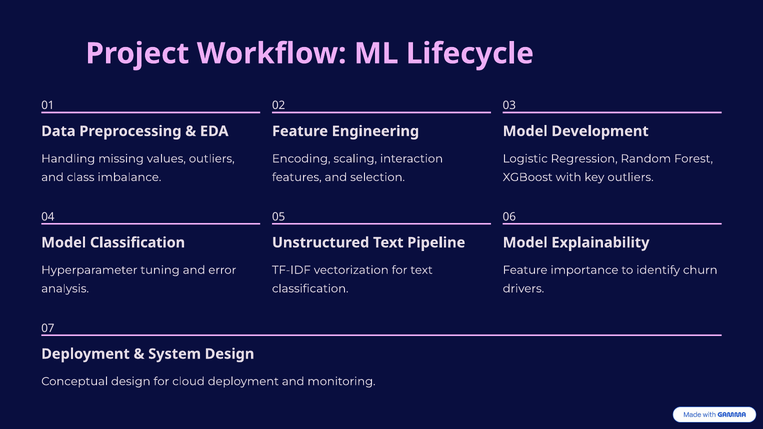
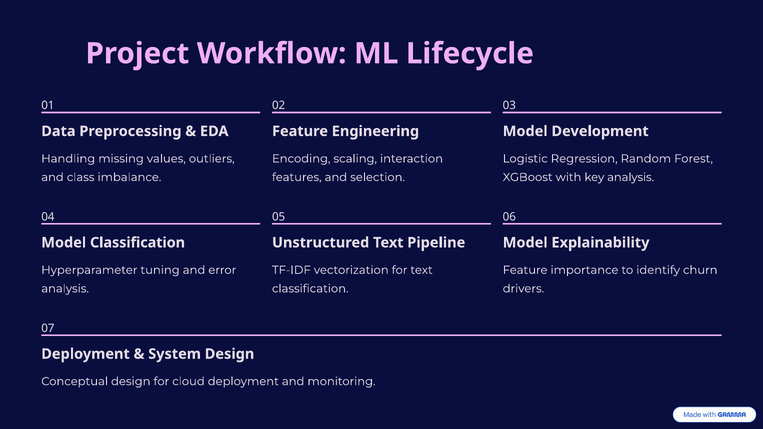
key outliers: outliers -> analysis
